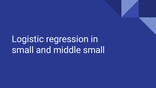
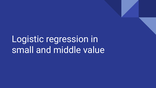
middle small: small -> value
